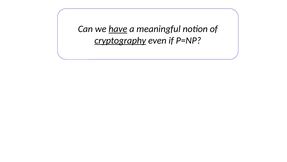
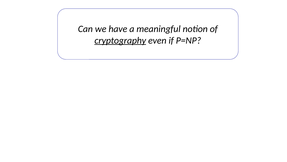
have underline: present -> none
